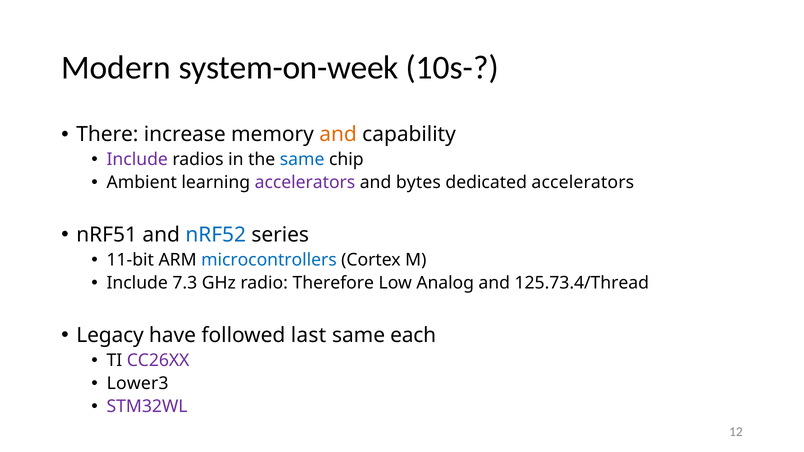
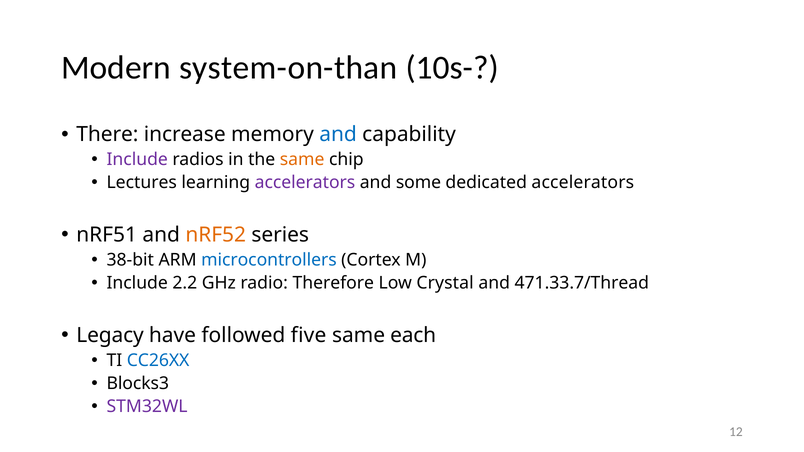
system-on-week: system-on-week -> system-on-than
and at (338, 135) colour: orange -> blue
same at (302, 160) colour: blue -> orange
Ambient: Ambient -> Lectures
bytes: bytes -> some
nRF52 colour: blue -> orange
11-bit: 11-bit -> 38-bit
7.3: 7.3 -> 2.2
Analog: Analog -> Crystal
125.73.4/Thread: 125.73.4/Thread -> 471.33.7/Thread
last: last -> five
CC26XX colour: purple -> blue
Lower3: Lower3 -> Blocks3
